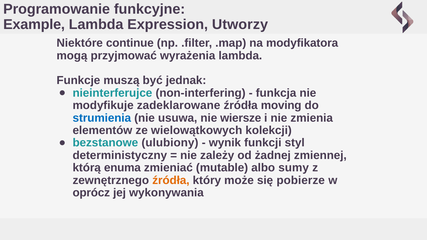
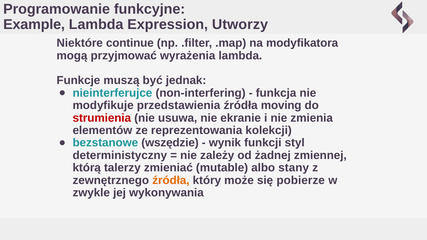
zadeklarowane: zadeklarowane -> przedstawienia
strumienia colour: blue -> red
wiersze: wiersze -> ekranie
wielowątkowych: wielowątkowych -> reprezentowania
ulubiony: ulubiony -> wszędzie
enuma: enuma -> talerzy
sumy: sumy -> stany
oprócz: oprócz -> zwykle
